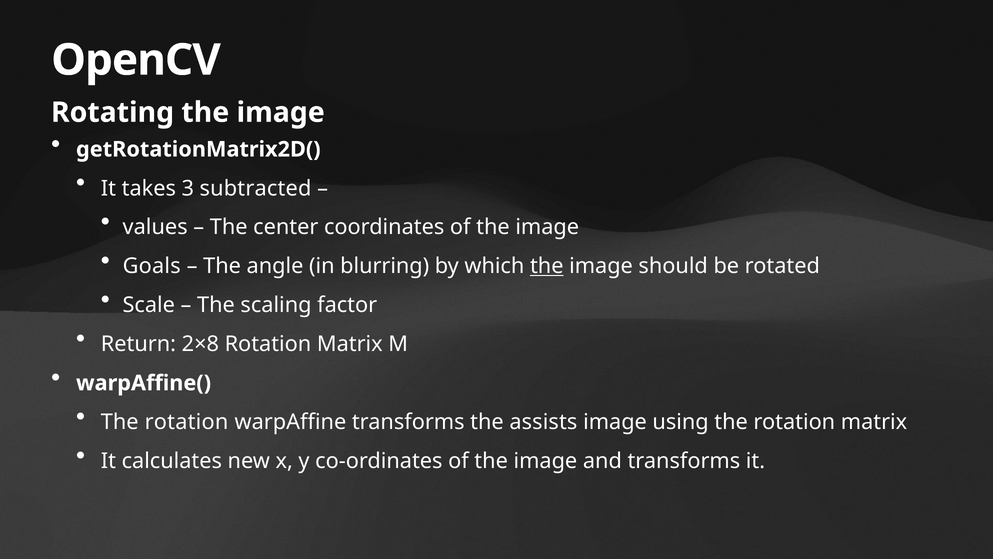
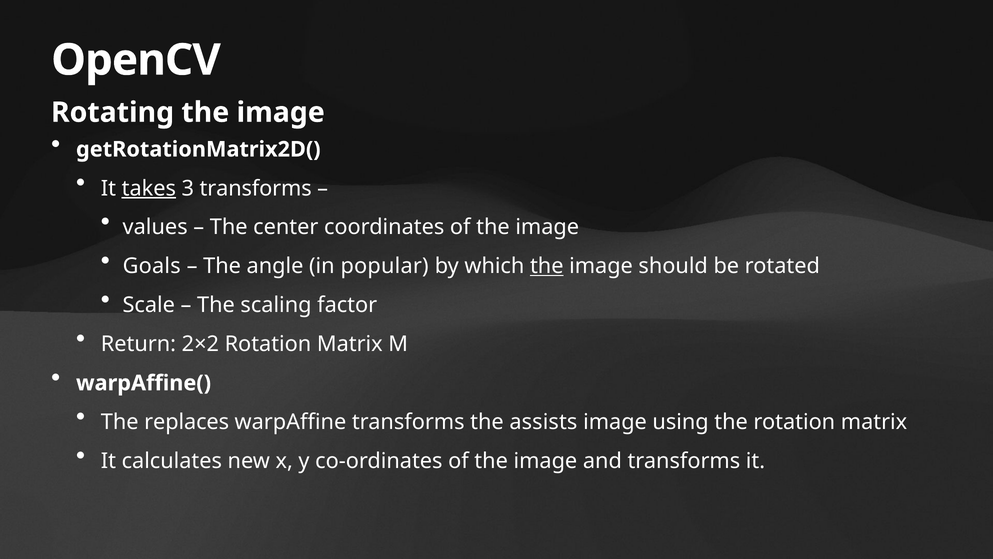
takes underline: none -> present
3 subtracted: subtracted -> transforms
blurring: blurring -> popular
2×8: 2×8 -> 2×2
rotation at (186, 422): rotation -> replaces
